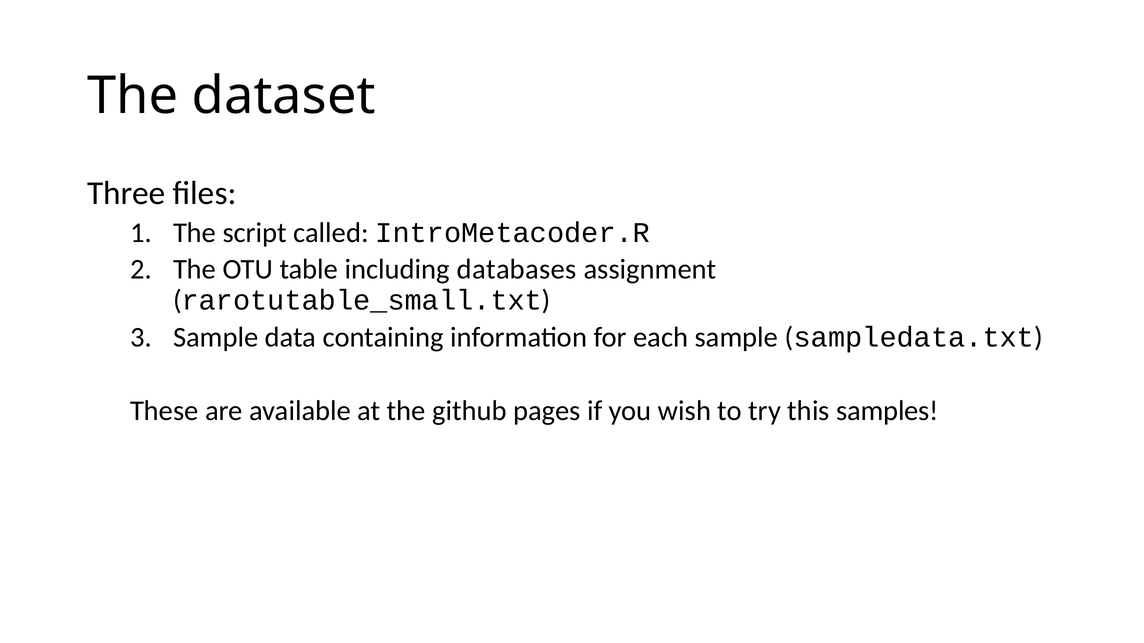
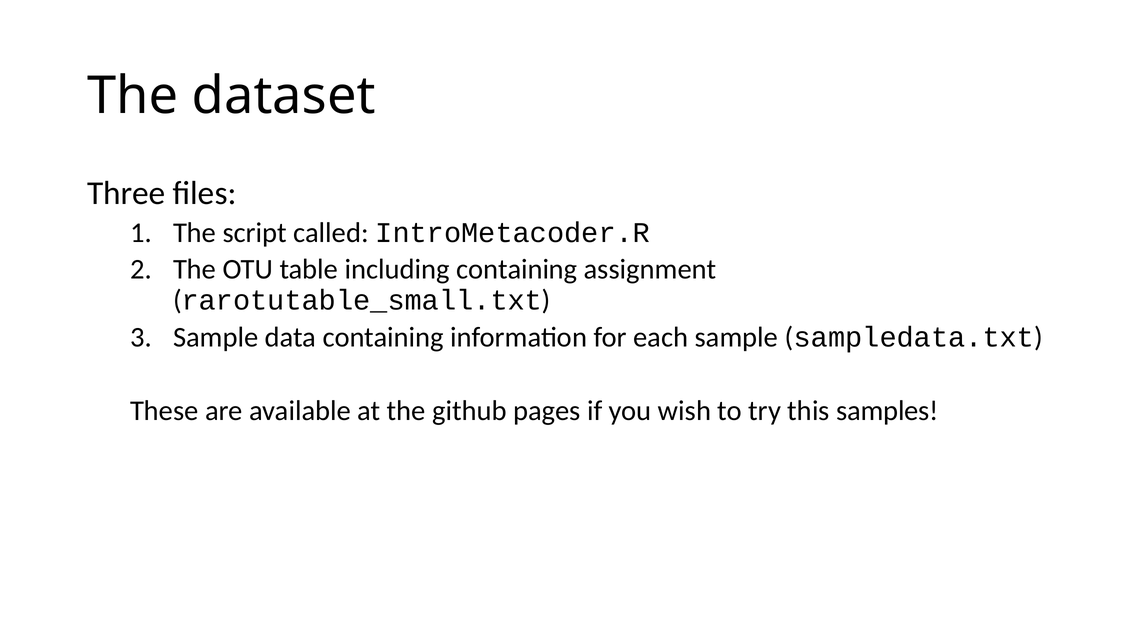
including databases: databases -> containing
